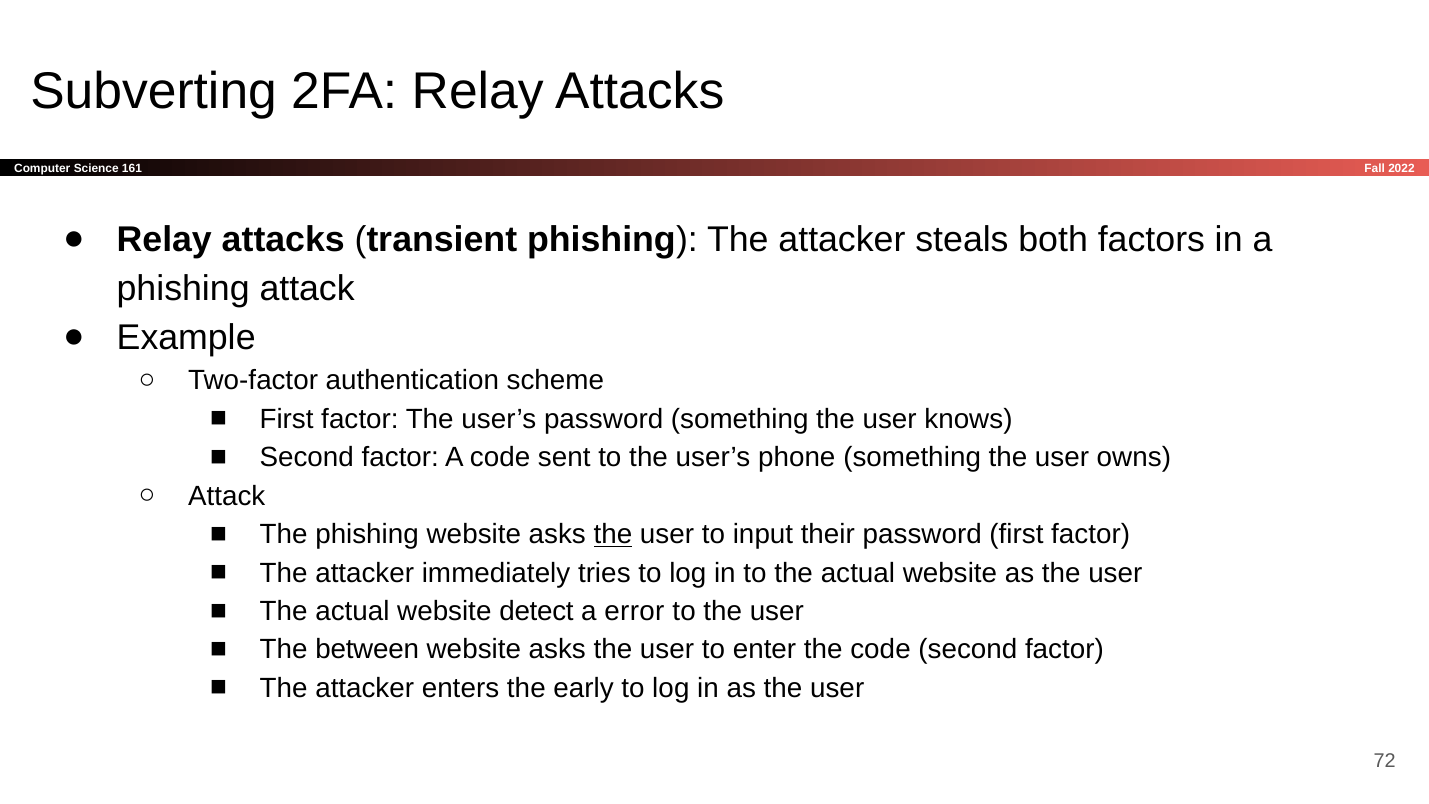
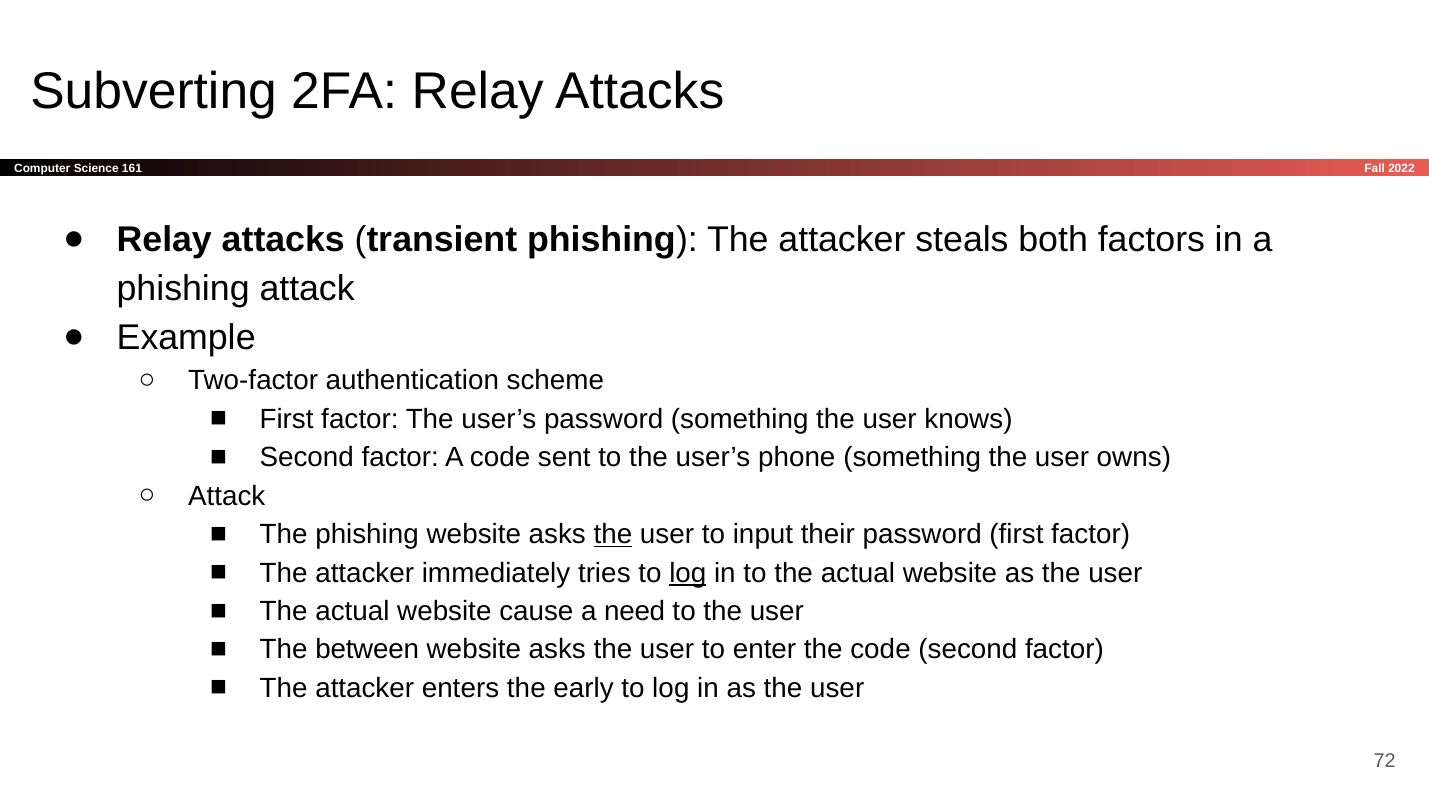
log at (688, 573) underline: none -> present
detect: detect -> cause
error: error -> need
